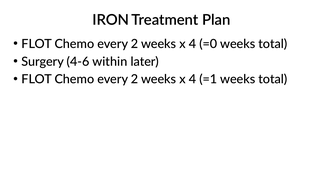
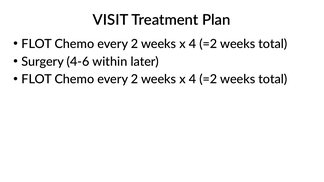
IRON: IRON -> VISIT
=0 at (208, 44): =0 -> =2
=1 at (208, 79): =1 -> =2
